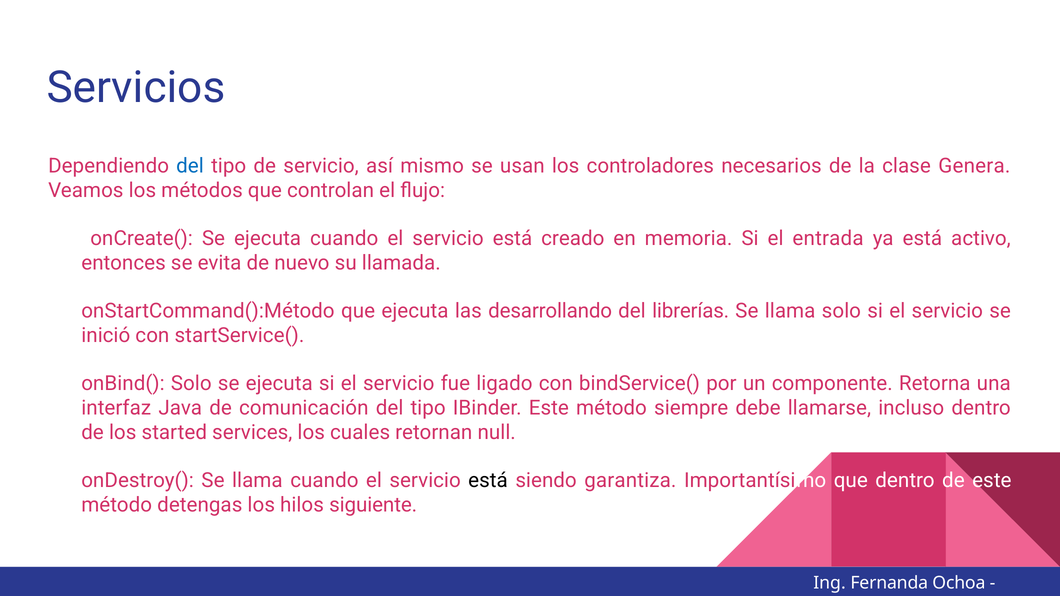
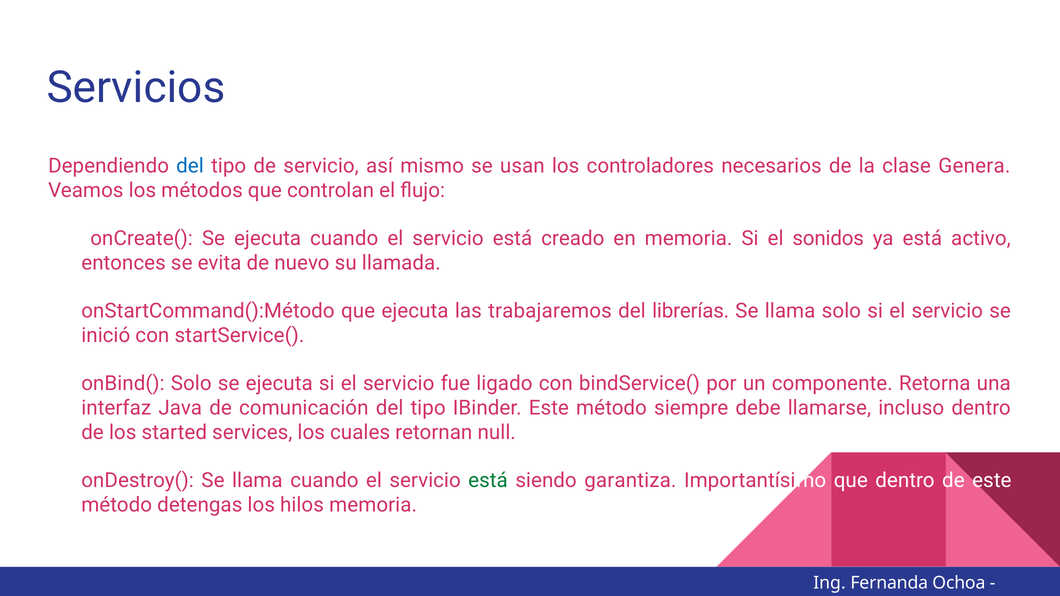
entrada: entrada -> sonidos
desarrollando: desarrollando -> trabajaremos
está at (488, 481) colour: black -> green
hilos siguiente: siguiente -> memoria
